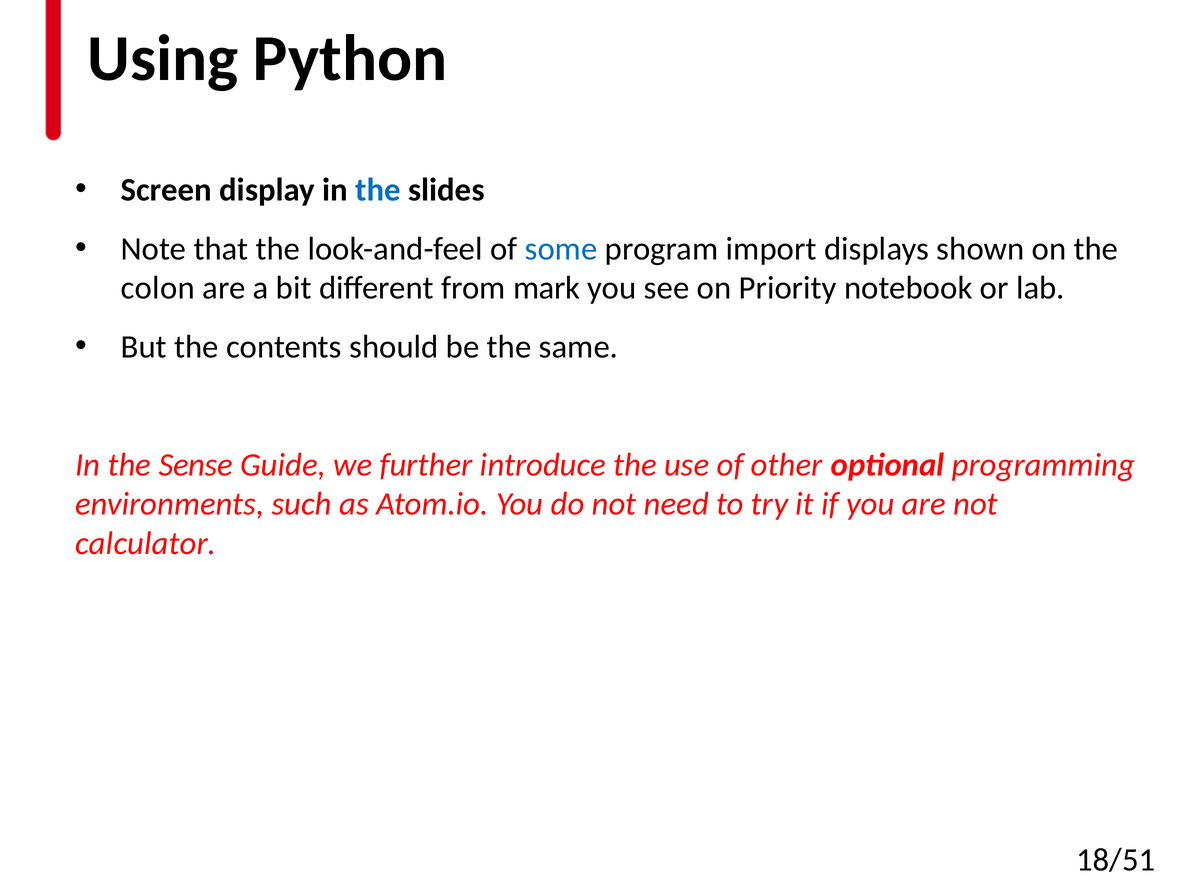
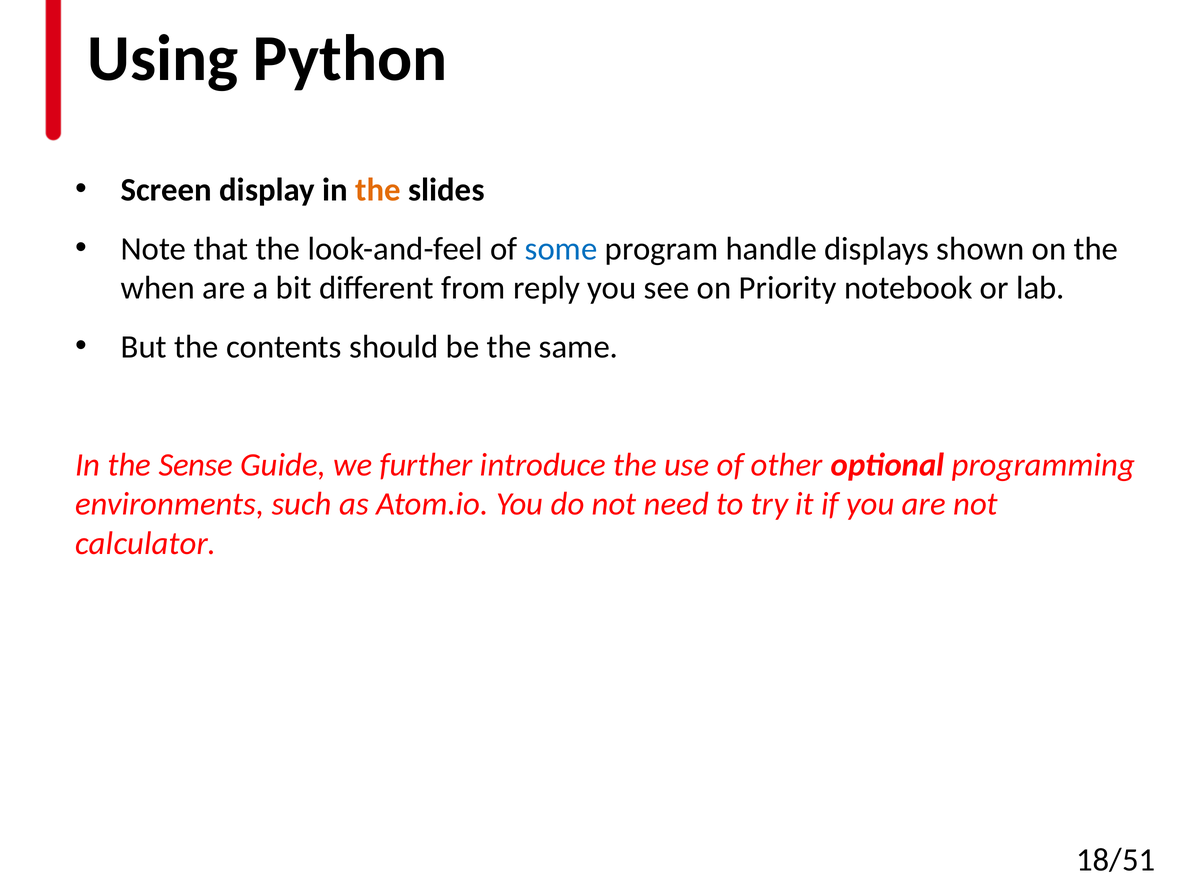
the at (378, 190) colour: blue -> orange
import: import -> handle
colon: colon -> when
mark: mark -> reply
